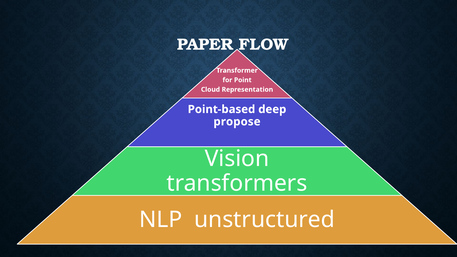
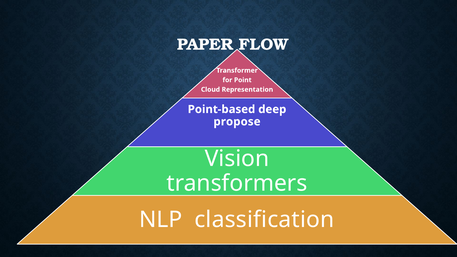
unstructured: unstructured -> classification
